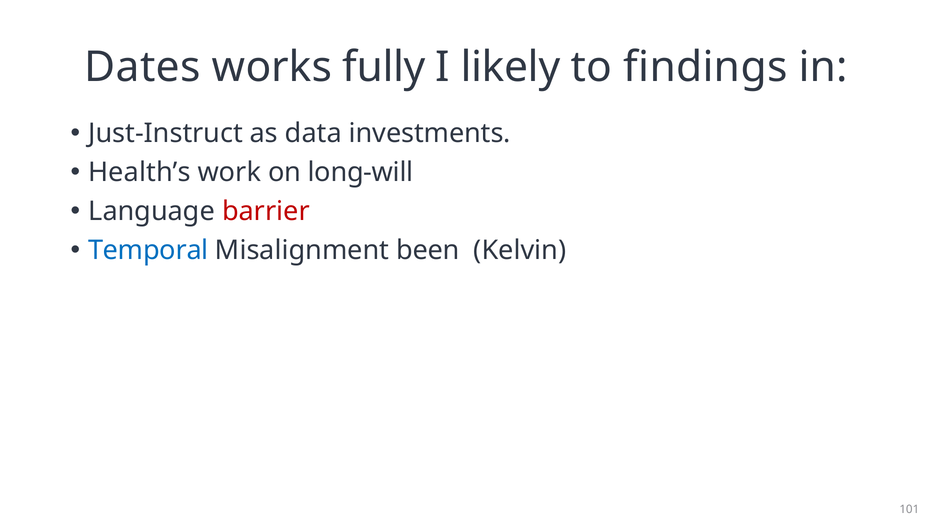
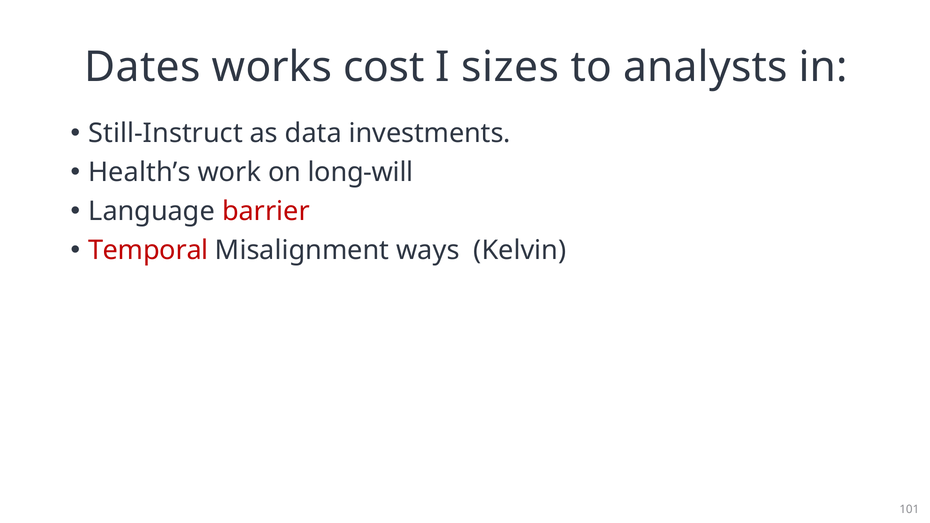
fully: fully -> cost
likely: likely -> sizes
findings: findings -> analysts
Just-Instruct: Just-Instruct -> Still-Instruct
Temporal colour: blue -> red
been: been -> ways
